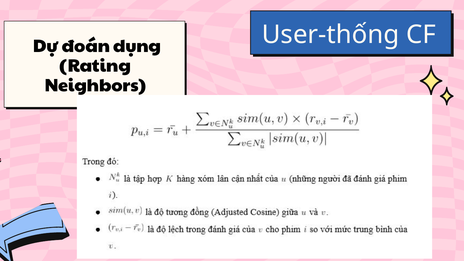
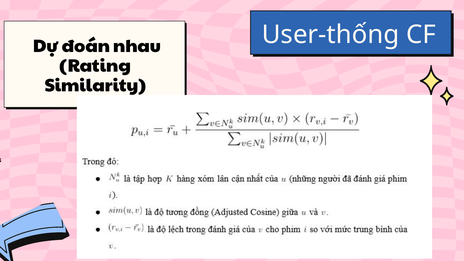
dụng: dụng -> nhau
Neighbors: Neighbors -> Similarity
